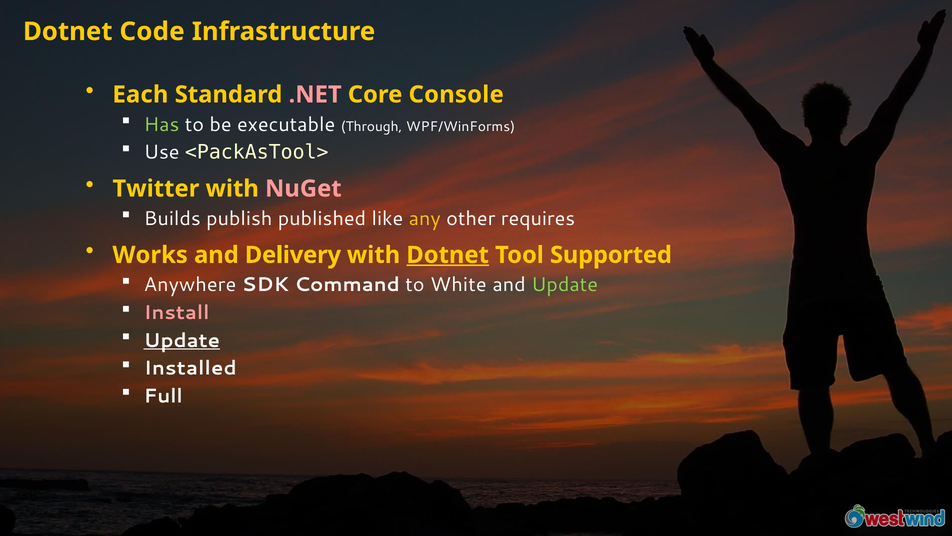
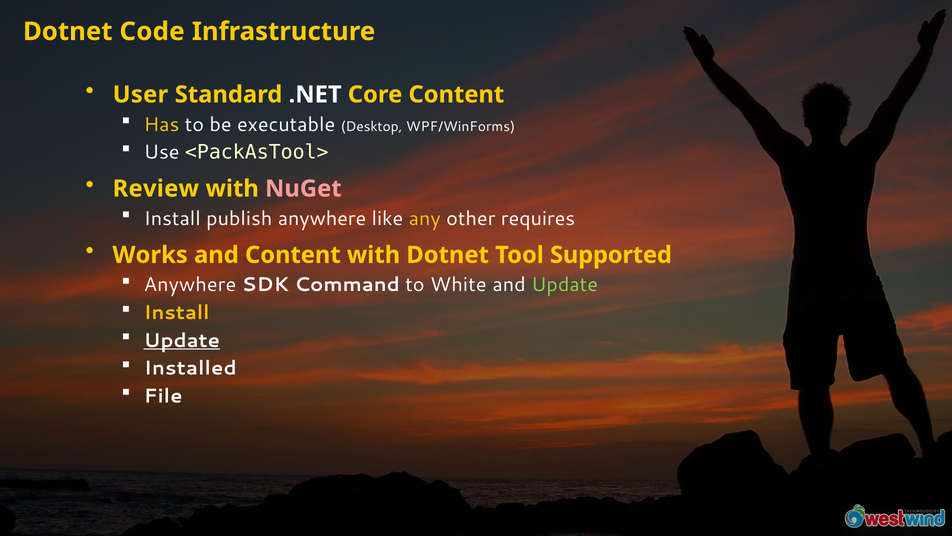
Each: Each -> User
.NET colour: pink -> white
Core Console: Console -> Content
Has colour: light green -> yellow
Through: Through -> Desktop
Twitter: Twitter -> Review
Builds at (172, 218): Builds -> Install
publish published: published -> anywhere
and Delivery: Delivery -> Content
Dotnet at (448, 255) underline: present -> none
Install at (177, 312) colour: pink -> yellow
Full: Full -> File
